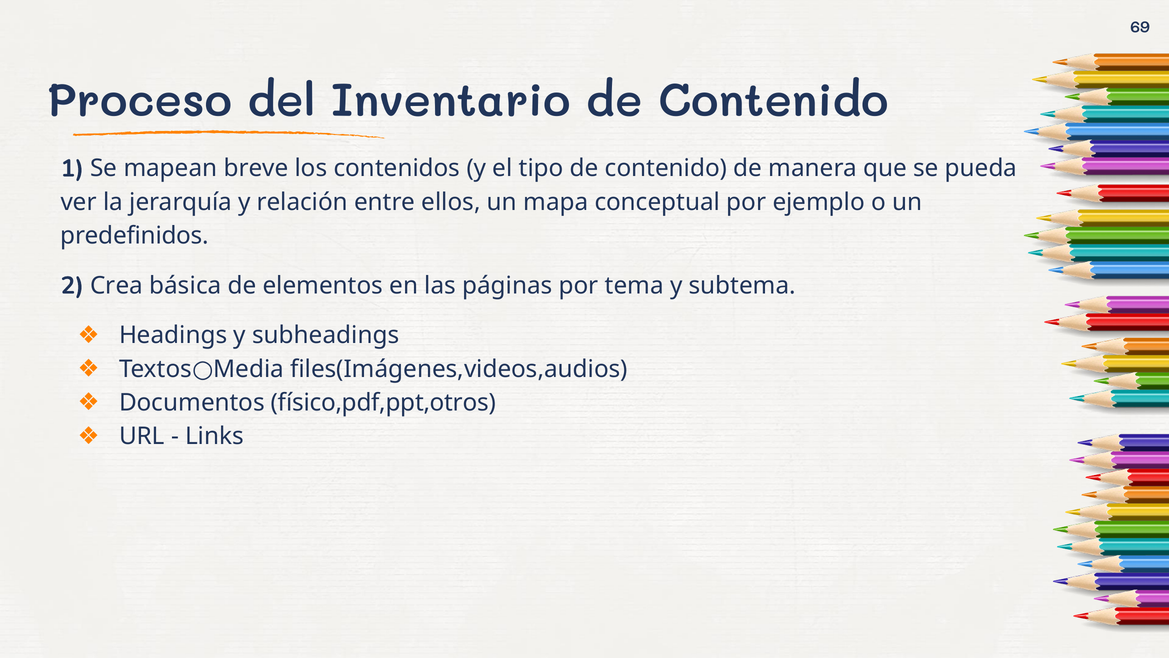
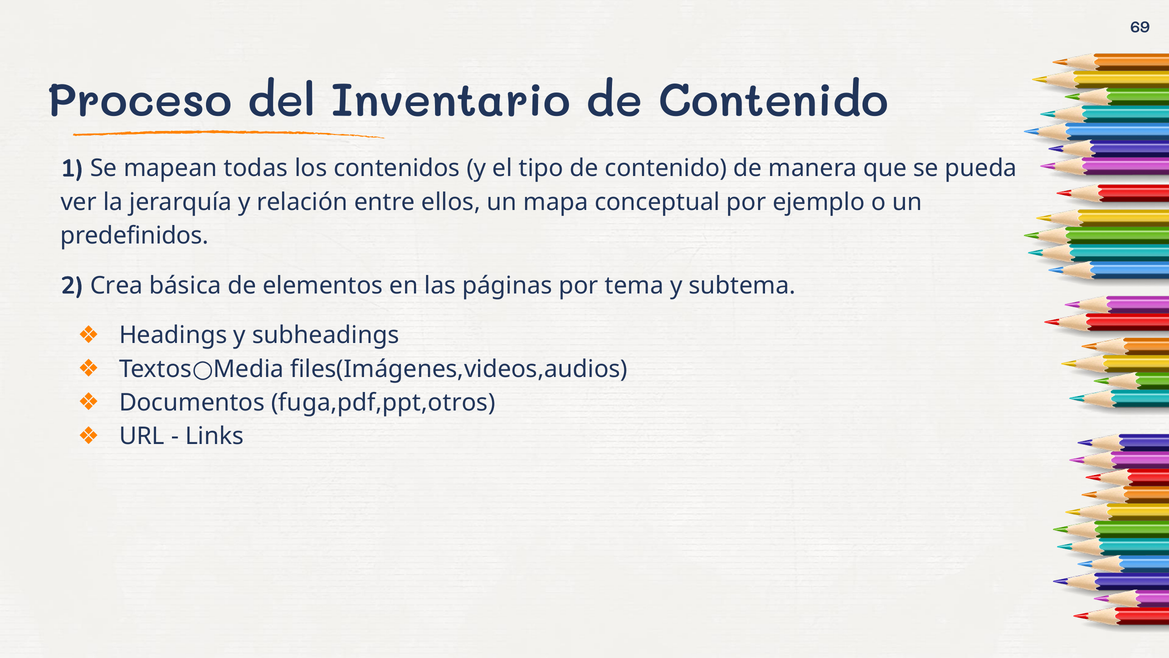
breve: breve -> todas
físico,pdf,ppt,otros: físico,pdf,ppt,otros -> fuga,pdf,ppt,otros
